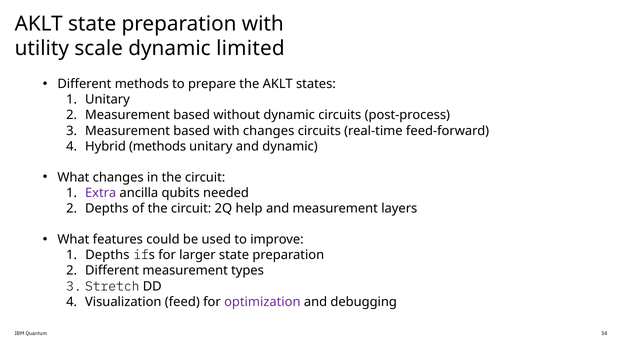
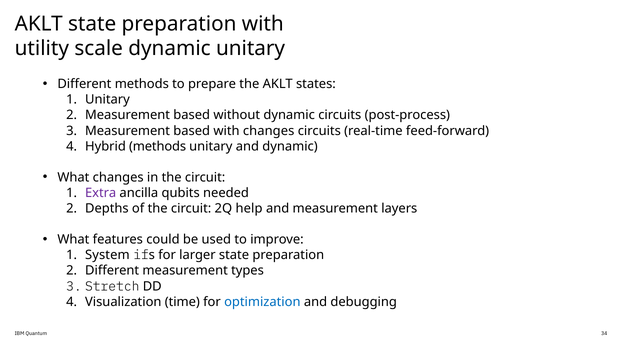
dynamic limited: limited -> unitary
Depths at (107, 255): Depths -> System
feed: feed -> time
optimization colour: purple -> blue
